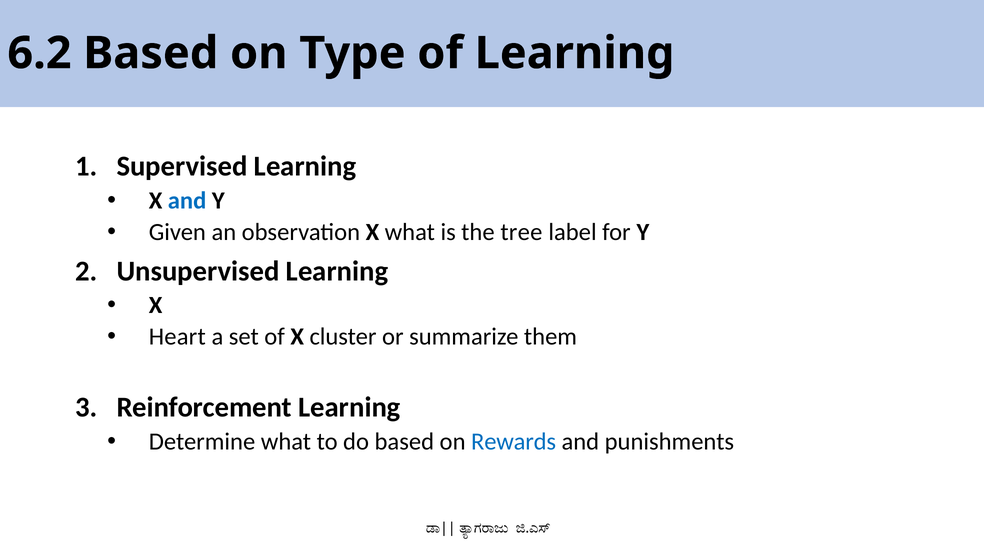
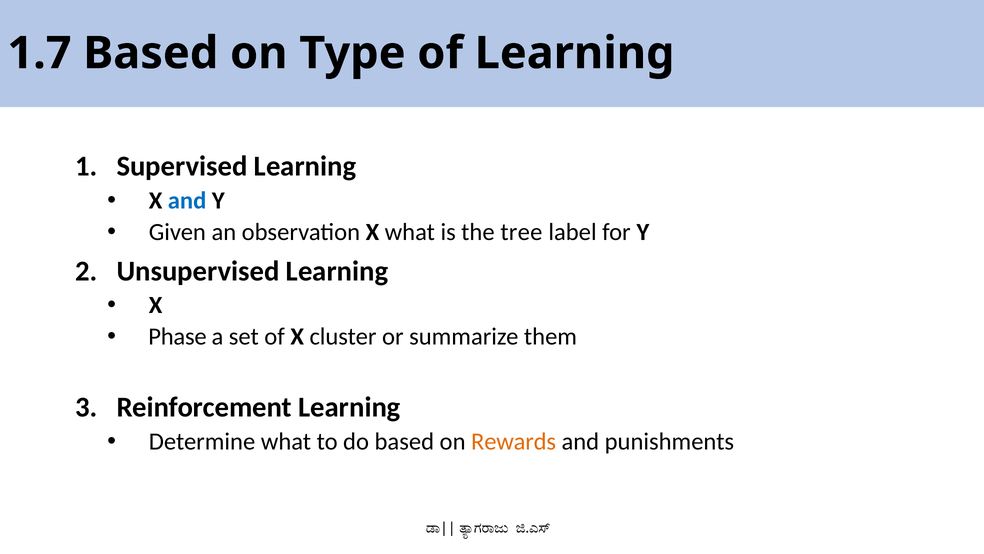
6.2: 6.2 -> 1.7
Heart: Heart -> Phase
Rewards colour: blue -> orange
